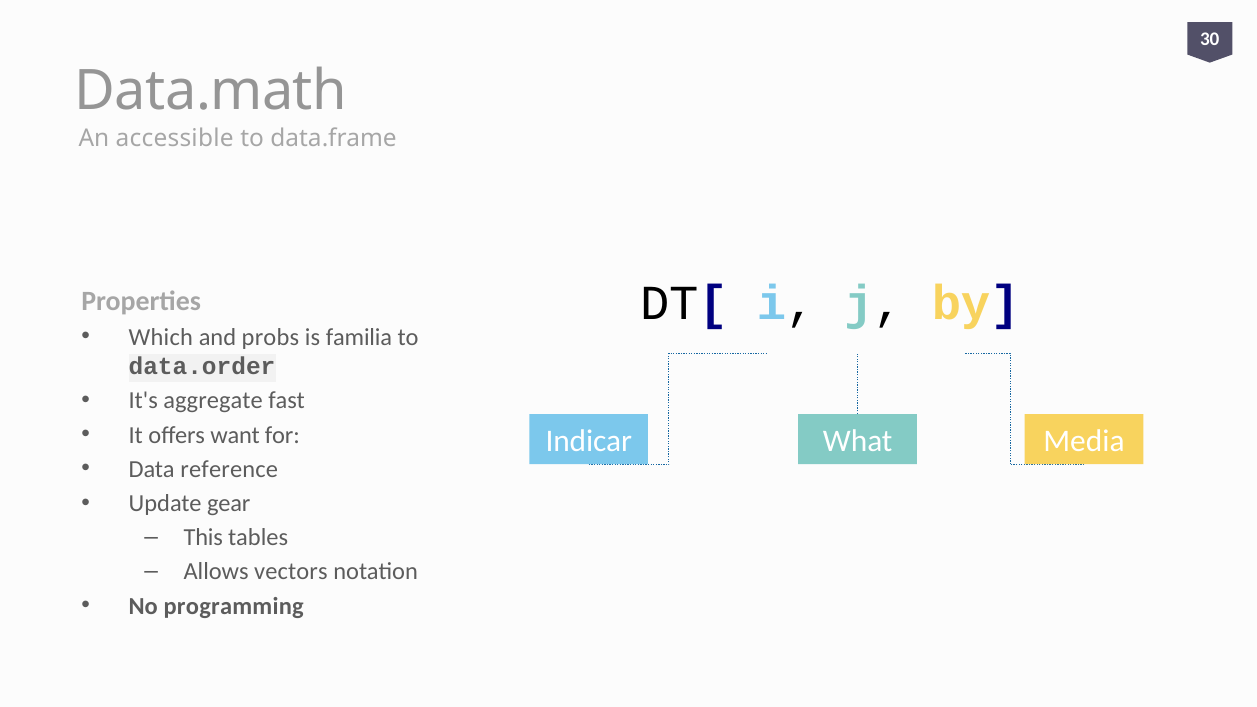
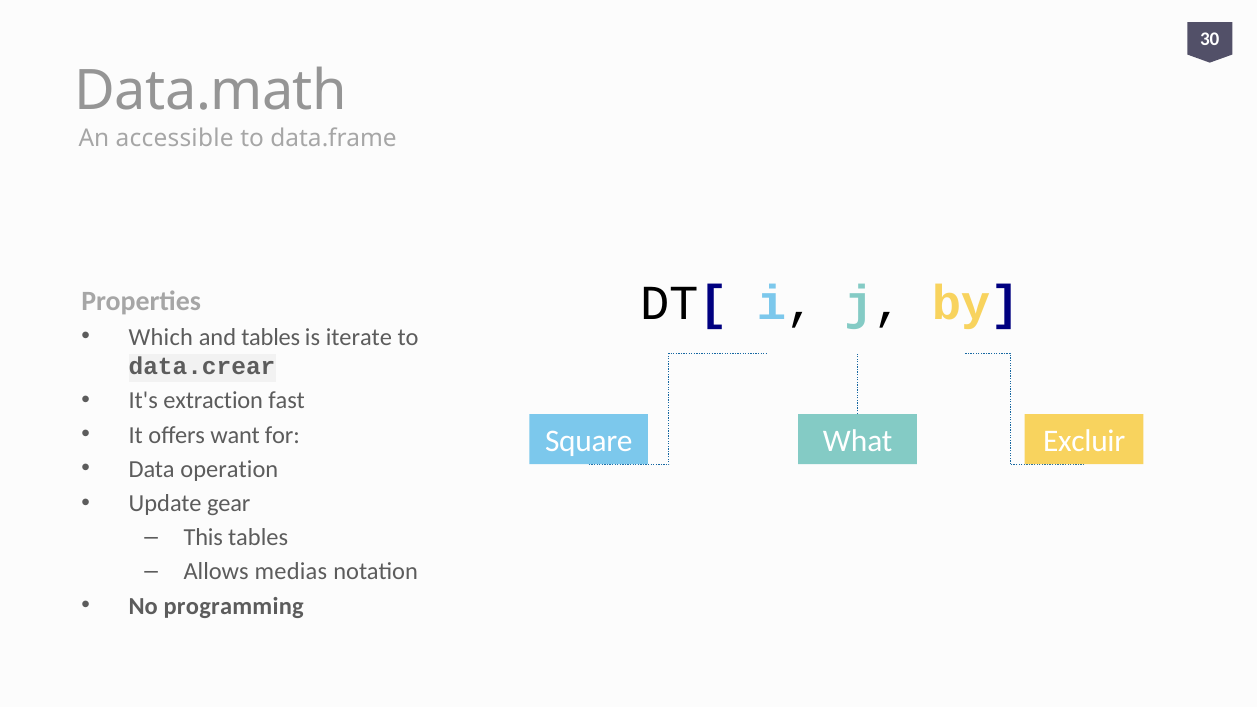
and probs: probs -> tables
familia: familia -> iterate
data.order: data.order -> data.crear
aggregate: aggregate -> extraction
Indicar: Indicar -> Square
Media: Media -> Excluir
reference: reference -> operation
vectors: vectors -> medias
